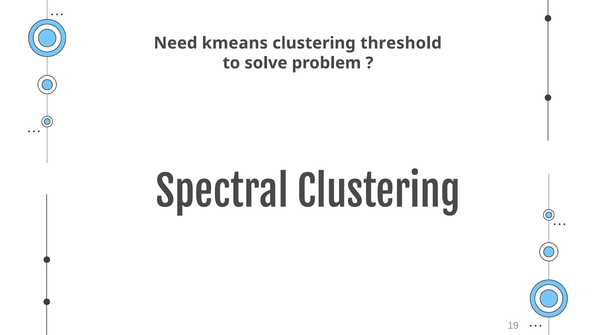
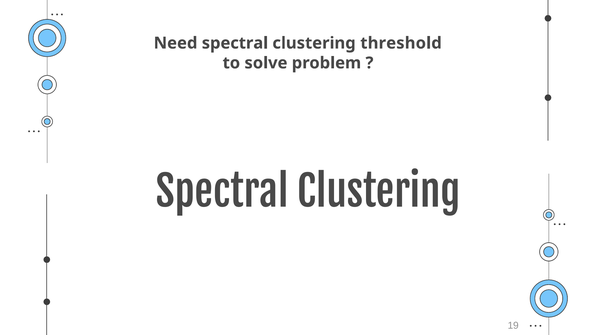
Need kmeans: kmeans -> spectral
